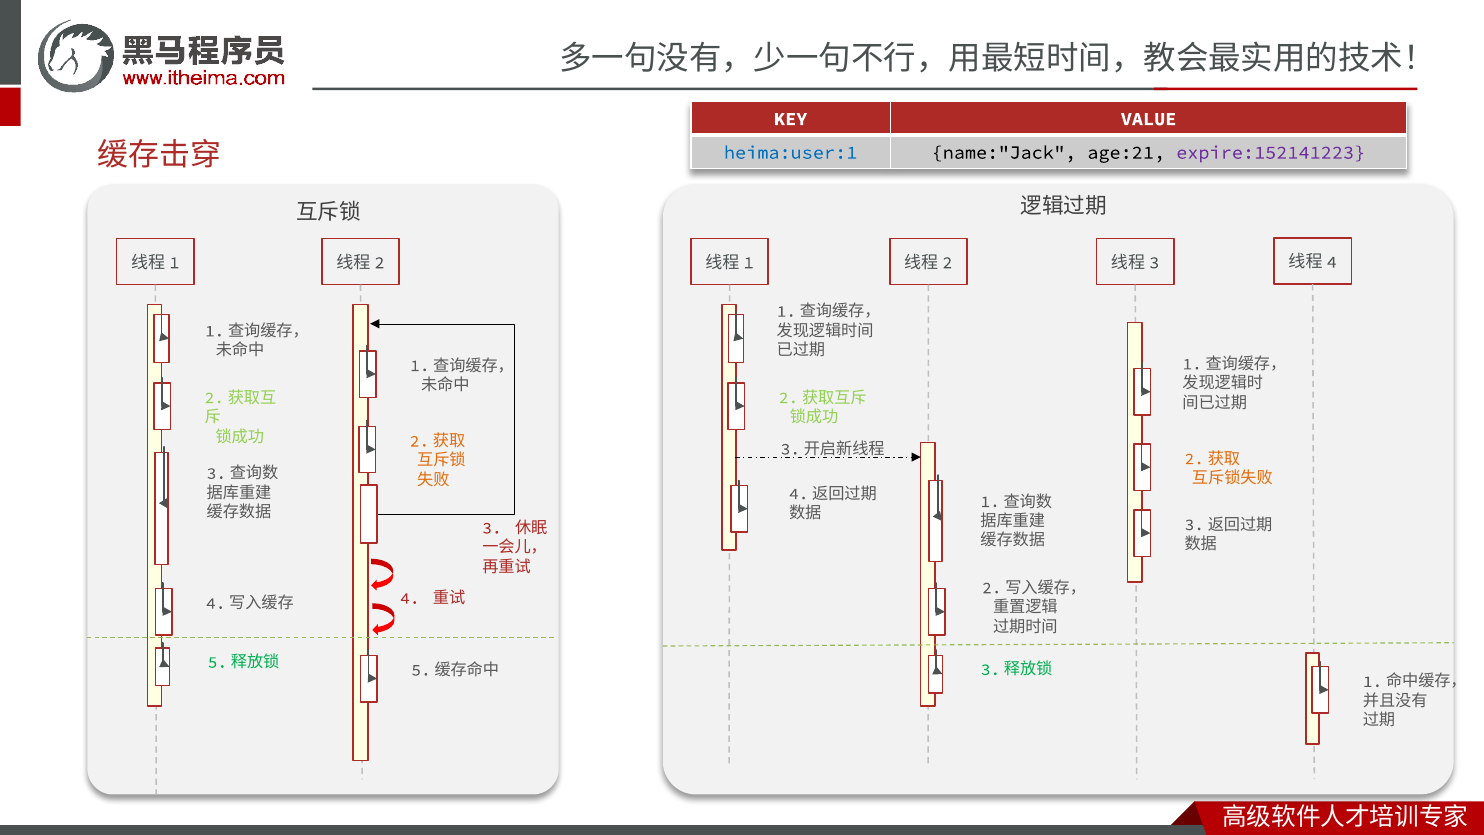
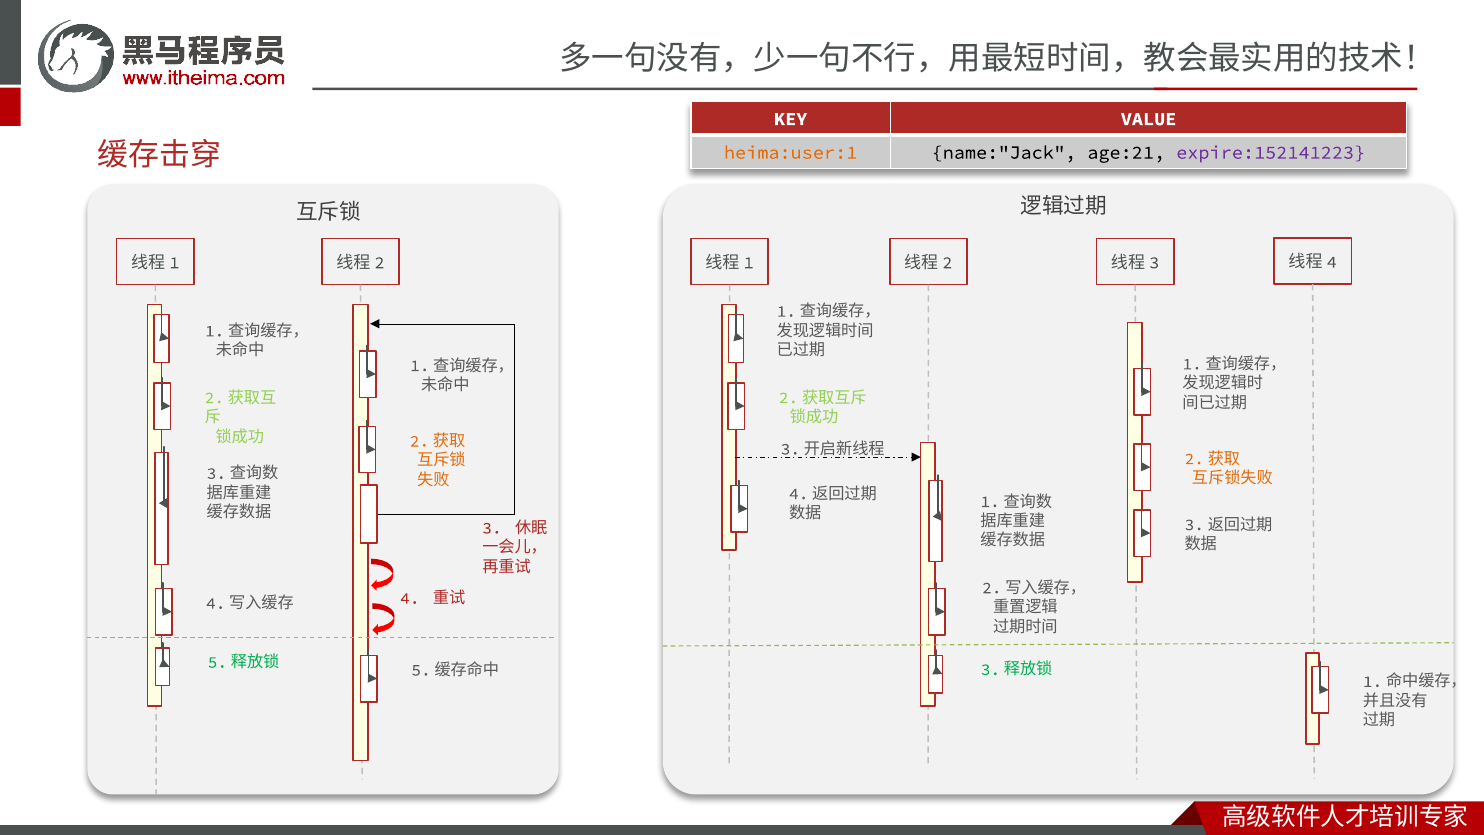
heima:user:1 colour: blue -> orange
